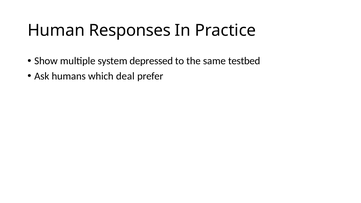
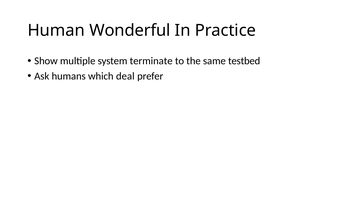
Responses: Responses -> Wonderful
depressed: depressed -> terminate
